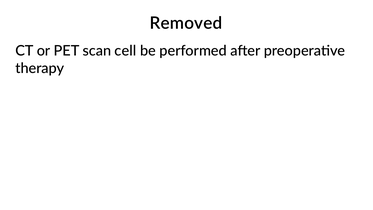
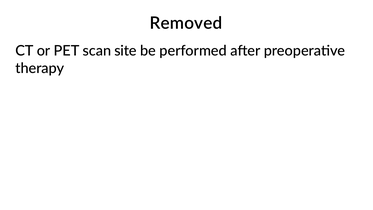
cell: cell -> site
